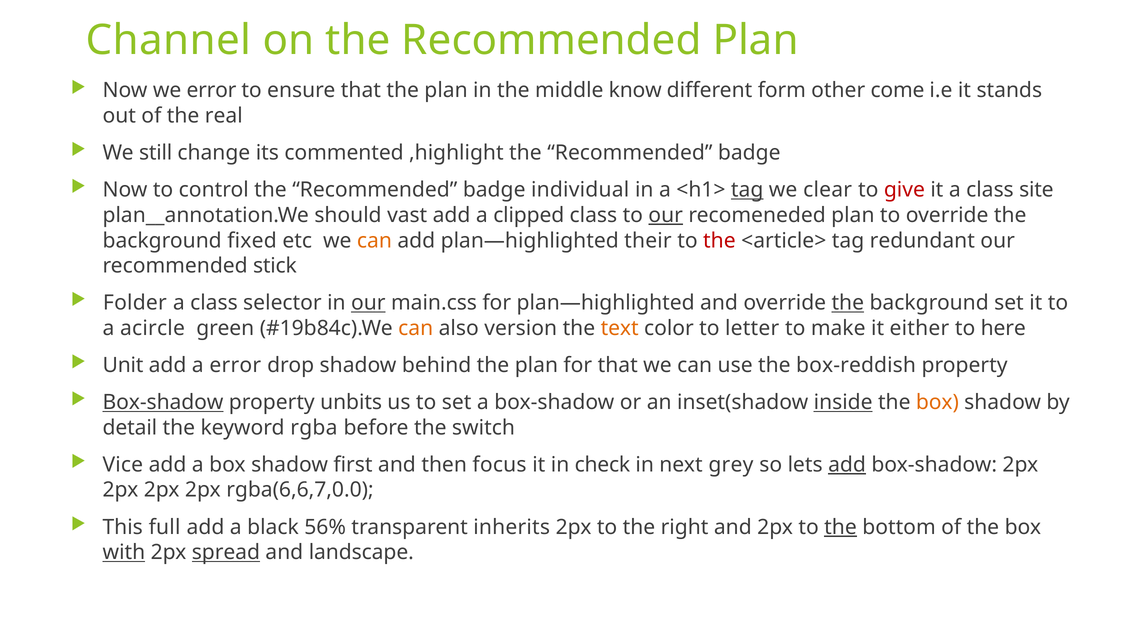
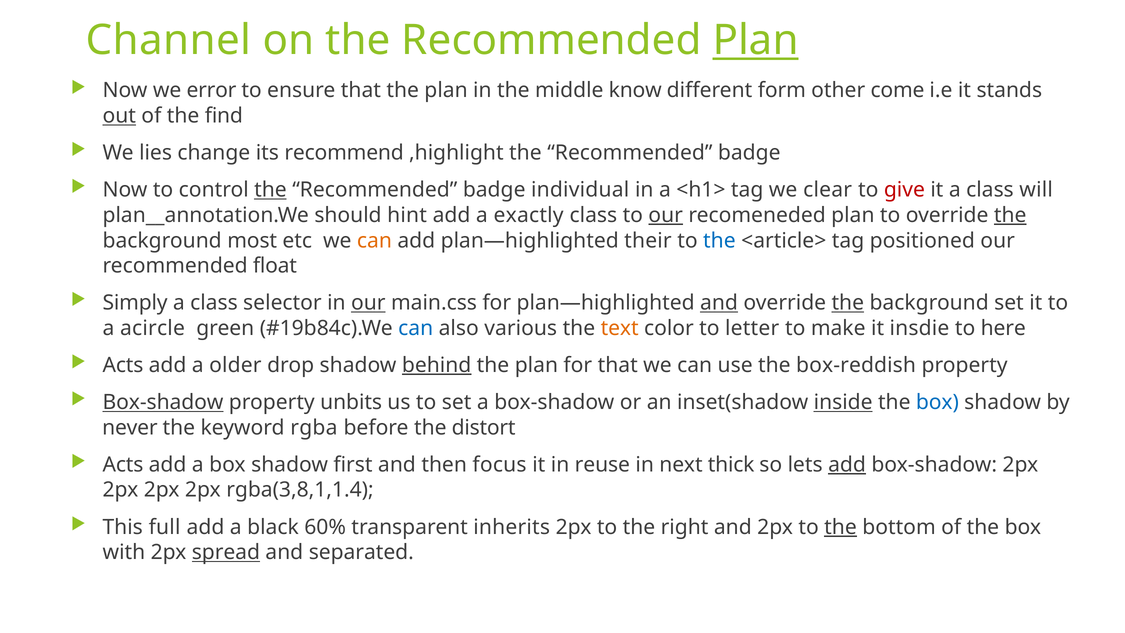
Plan at (756, 40) underline: none -> present
out underline: none -> present
real: real -> find
still: still -> lies
commented: commented -> recommend
the at (270, 190) underline: none -> present
tag at (747, 190) underline: present -> none
site: site -> will
vast: vast -> hint
clipped: clipped -> exactly
the at (1010, 215) underline: none -> present
fixed: fixed -> most
the at (719, 240) colour: red -> blue
redundant: redundant -> positioned
stick: stick -> float
Folder: Folder -> Simply
and at (719, 303) underline: none -> present
can at (416, 328) colour: orange -> blue
version: version -> various
either: either -> insdie
Unit at (123, 365): Unit -> Acts
a error: error -> older
behind underline: none -> present
box at (937, 402) colour: orange -> blue
detail: detail -> never
switch: switch -> distort
Vice at (123, 465): Vice -> Acts
check: check -> reuse
grey: grey -> thick
rgba(6,6,7,0.0: rgba(6,6,7,0.0 -> rgba(3,8,1,1.4
56%: 56% -> 60%
with underline: present -> none
landscape: landscape -> separated
